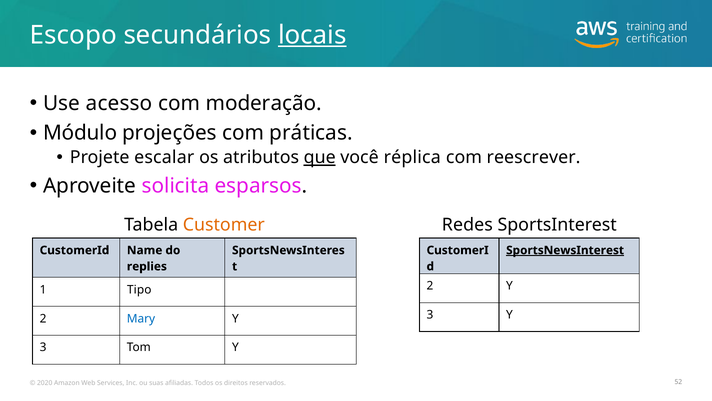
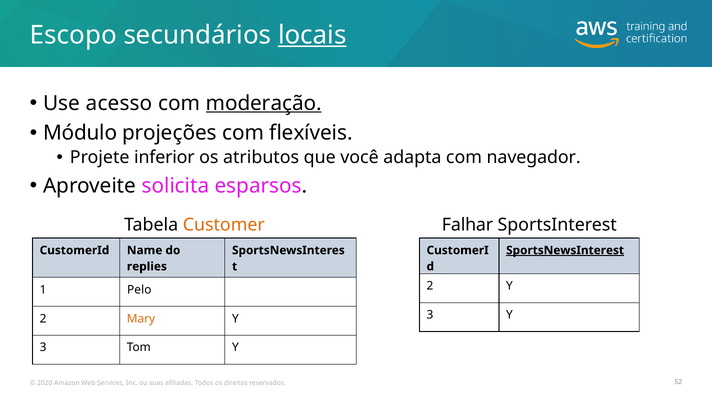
moderação underline: none -> present
práticas: práticas -> flexíveis
escalar: escalar -> inferior
que underline: present -> none
réplica: réplica -> adapta
reescrever: reescrever -> navegador
Redes: Redes -> Falhar
Tipo: Tipo -> Pelo
Mary colour: blue -> orange
